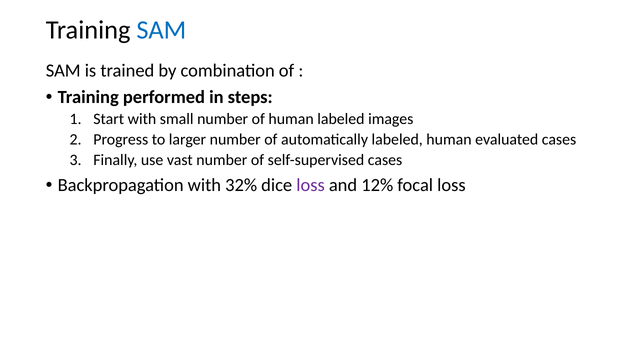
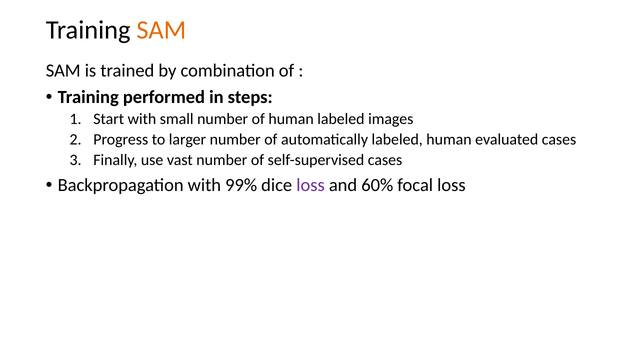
SAM at (161, 30) colour: blue -> orange
32%: 32% -> 99%
12%: 12% -> 60%
